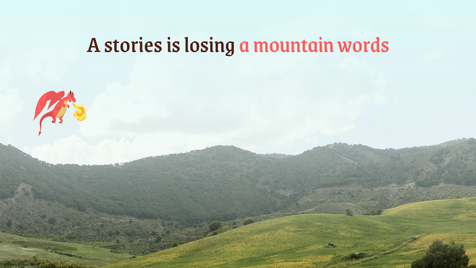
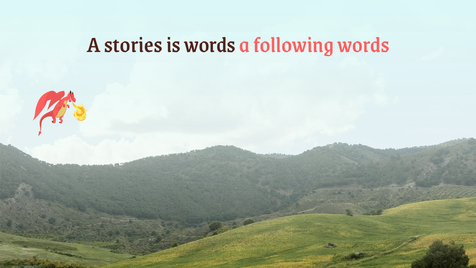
is losing: losing -> words
mountain: mountain -> following
